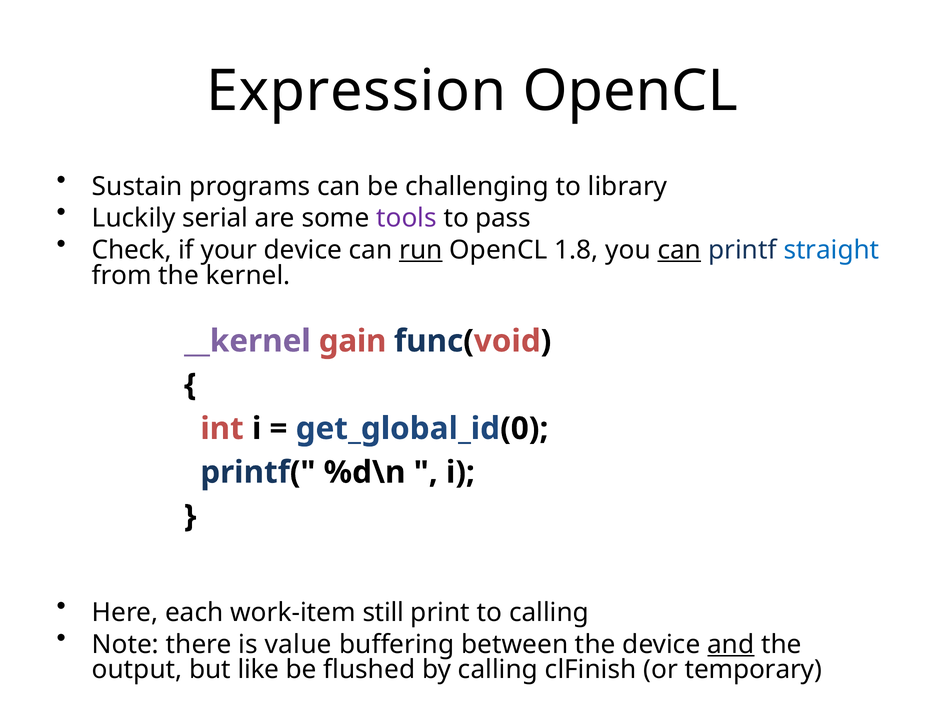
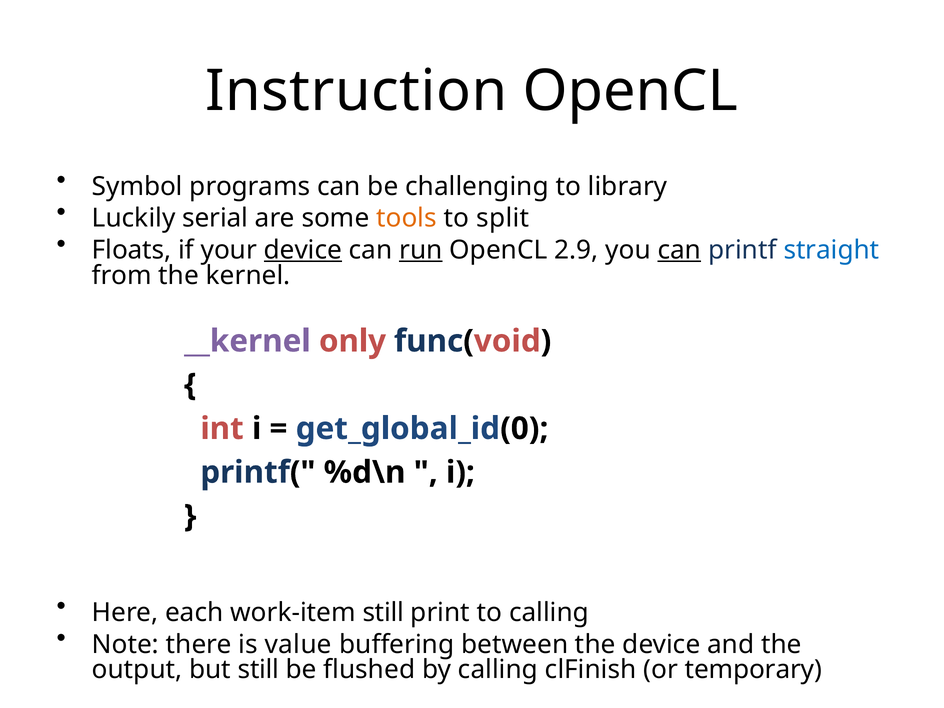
Expression: Expression -> Instruction
Sustain: Sustain -> Symbol
tools colour: purple -> orange
pass: pass -> split
Check: Check -> Floats
device at (303, 250) underline: none -> present
1.8: 1.8 -> 2.9
gain: gain -> only
and underline: present -> none
but like: like -> still
